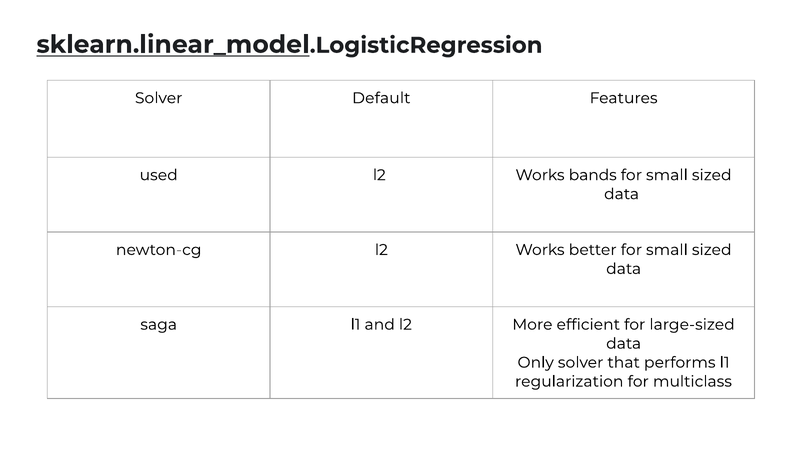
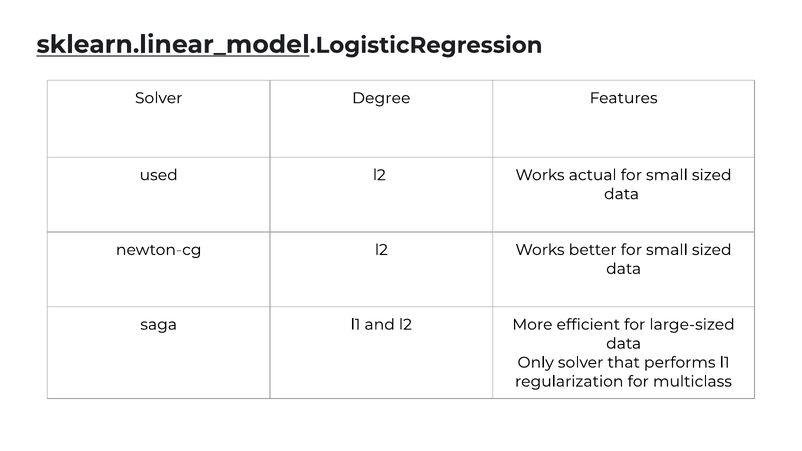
Default: Default -> Degree
bands: bands -> actual
